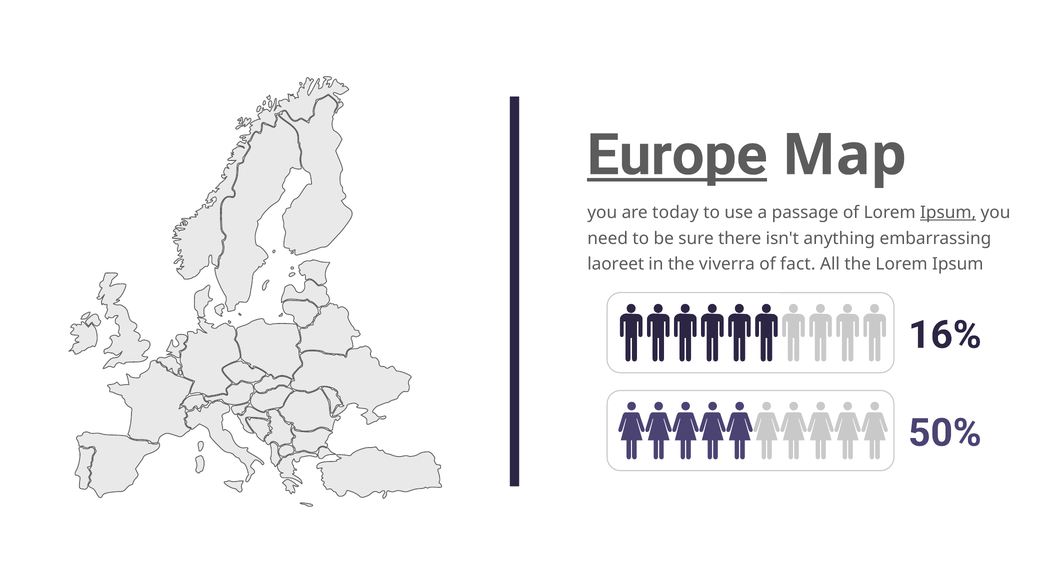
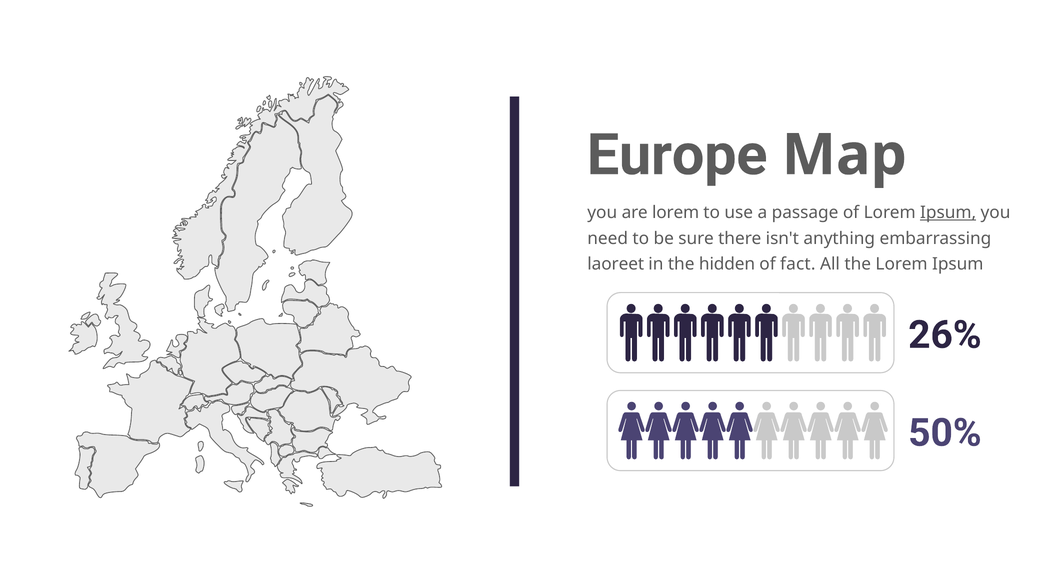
Europe underline: present -> none
are today: today -> lorem
viverra: viverra -> hidden
16%: 16% -> 26%
